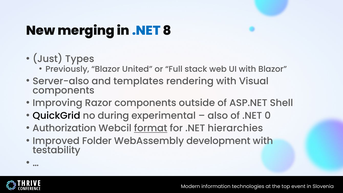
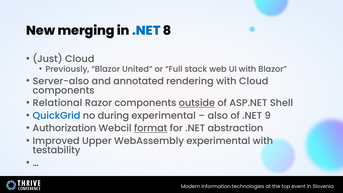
Types at (80, 59): Types -> Cloud
templates: templates -> annotated
with Visual: Visual -> Cloud
Improving: Improving -> Relational
outside underline: none -> present
QuickGrid colour: black -> blue
0: 0 -> 9
hierarchies: hierarchies -> abstraction
Folder: Folder -> Upper
WebAssembly development: development -> experimental
